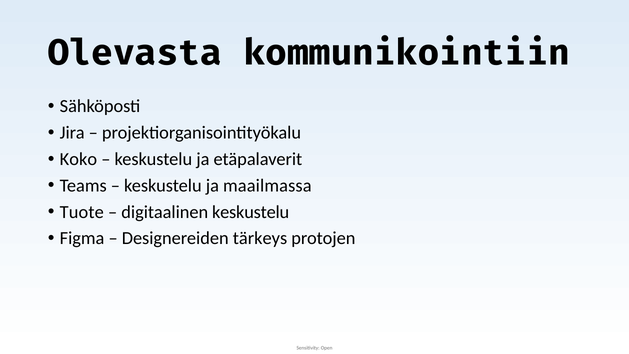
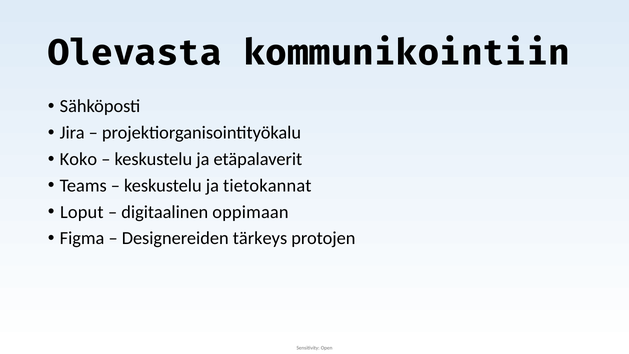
maailmassa: maailmassa -> tietokannat
Tuote: Tuote -> Loput
digitaalinen keskustelu: keskustelu -> oppimaan
